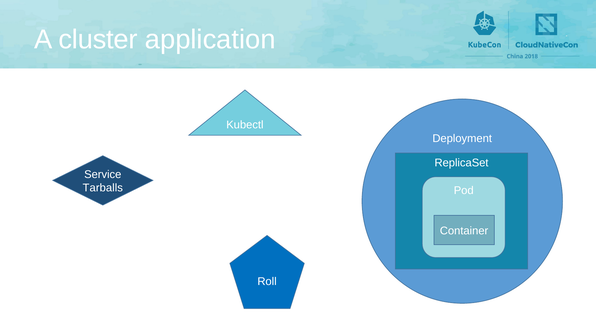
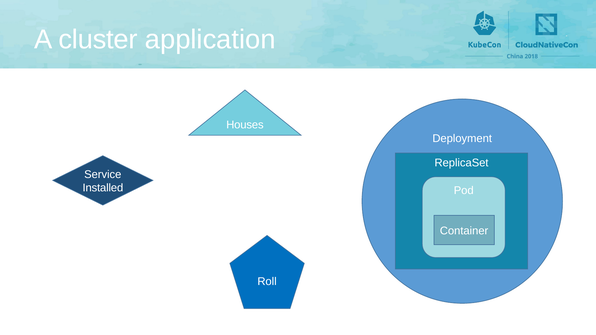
Kubectl: Kubectl -> Houses
Tarballs: Tarballs -> Installed
